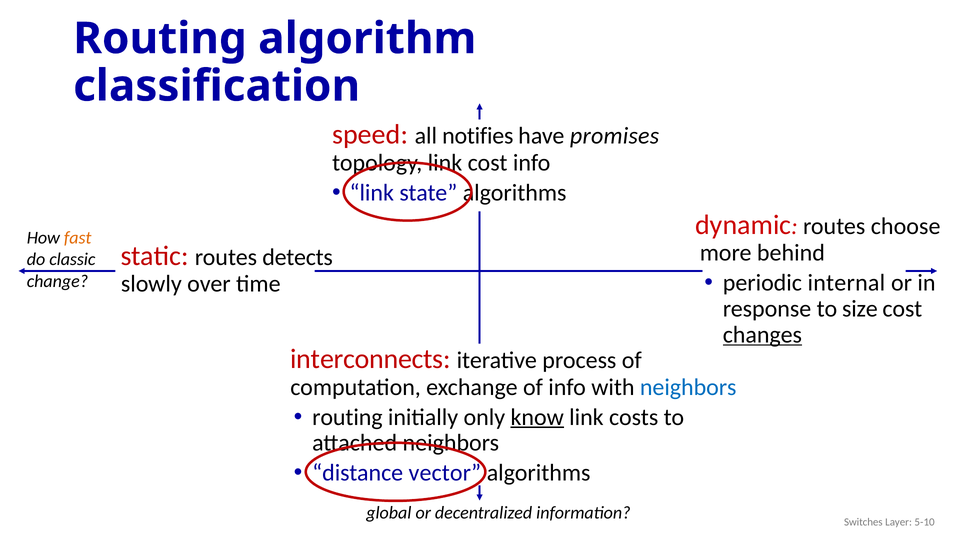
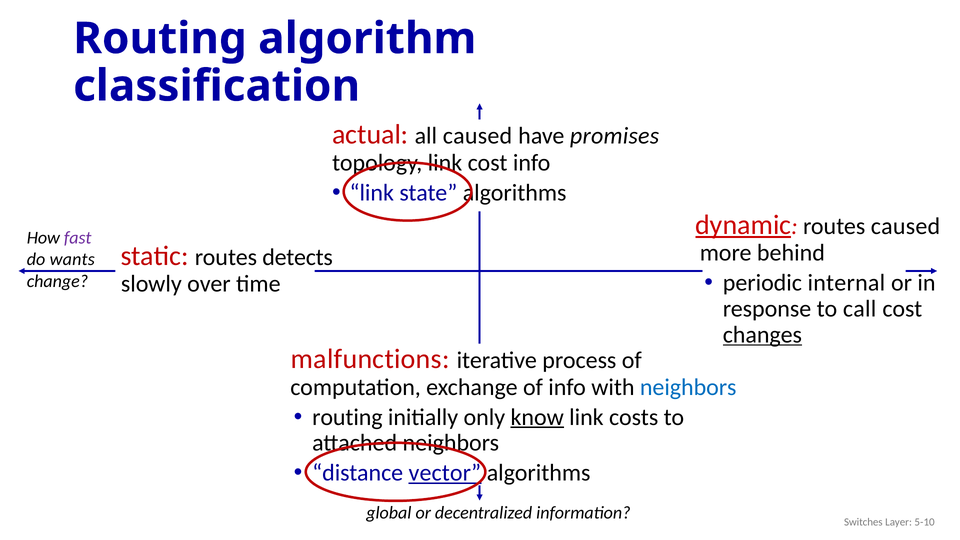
speed: speed -> actual
all notifies: notifies -> caused
dynamic underline: none -> present
routes choose: choose -> caused
fast colour: orange -> purple
classic: classic -> wants
size: size -> call
interconnects: interconnects -> malfunctions
vector underline: none -> present
